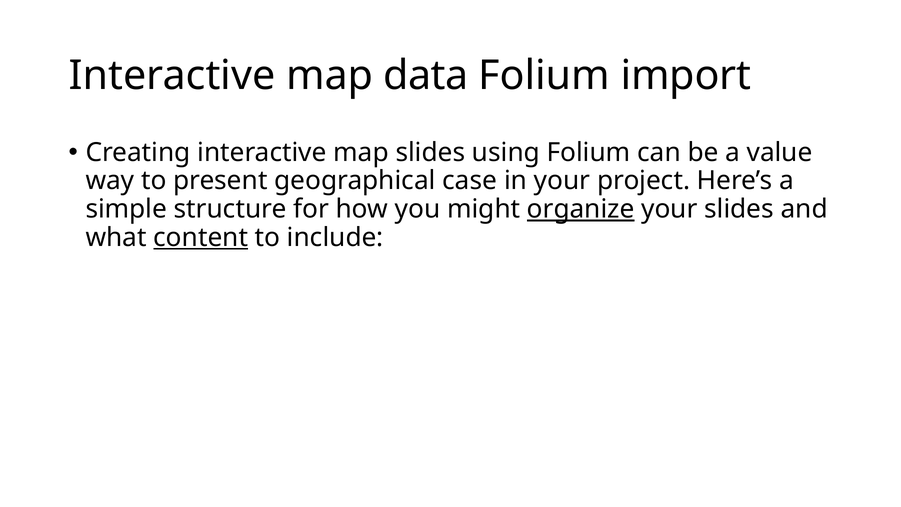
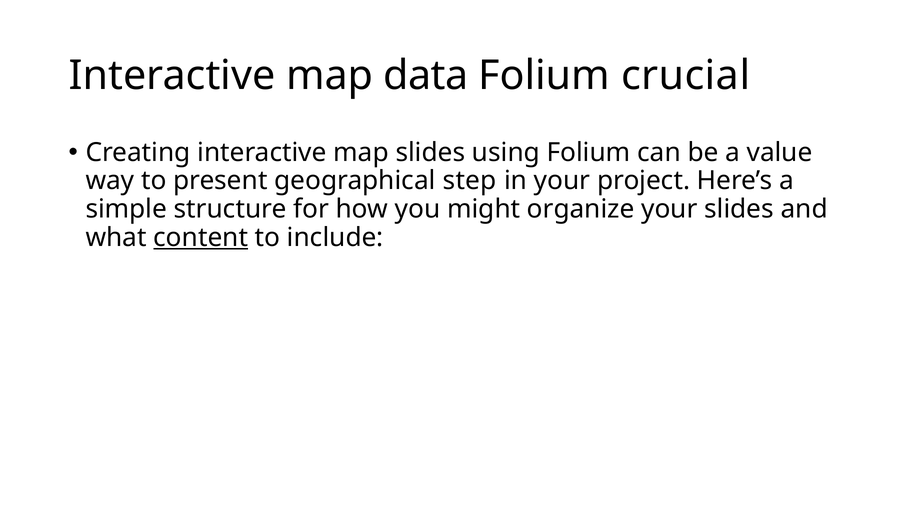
import: import -> crucial
case: case -> step
organize underline: present -> none
